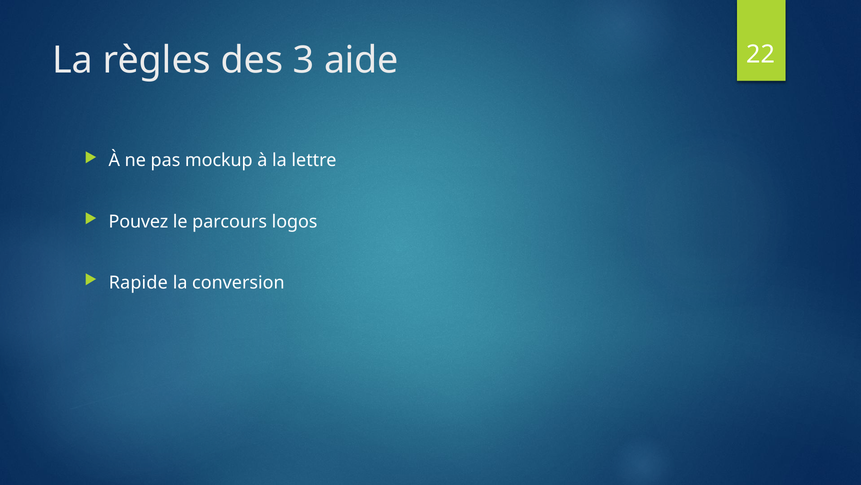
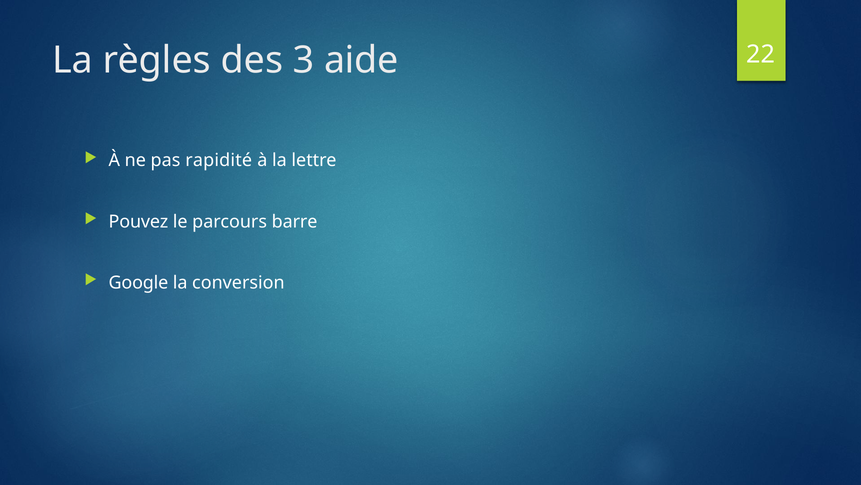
mockup: mockup -> rapidité
logos: logos -> barre
Rapide: Rapide -> Google
